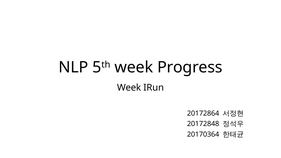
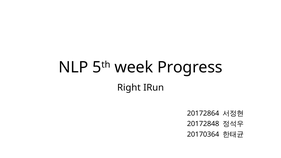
Week at (129, 88): Week -> Right
